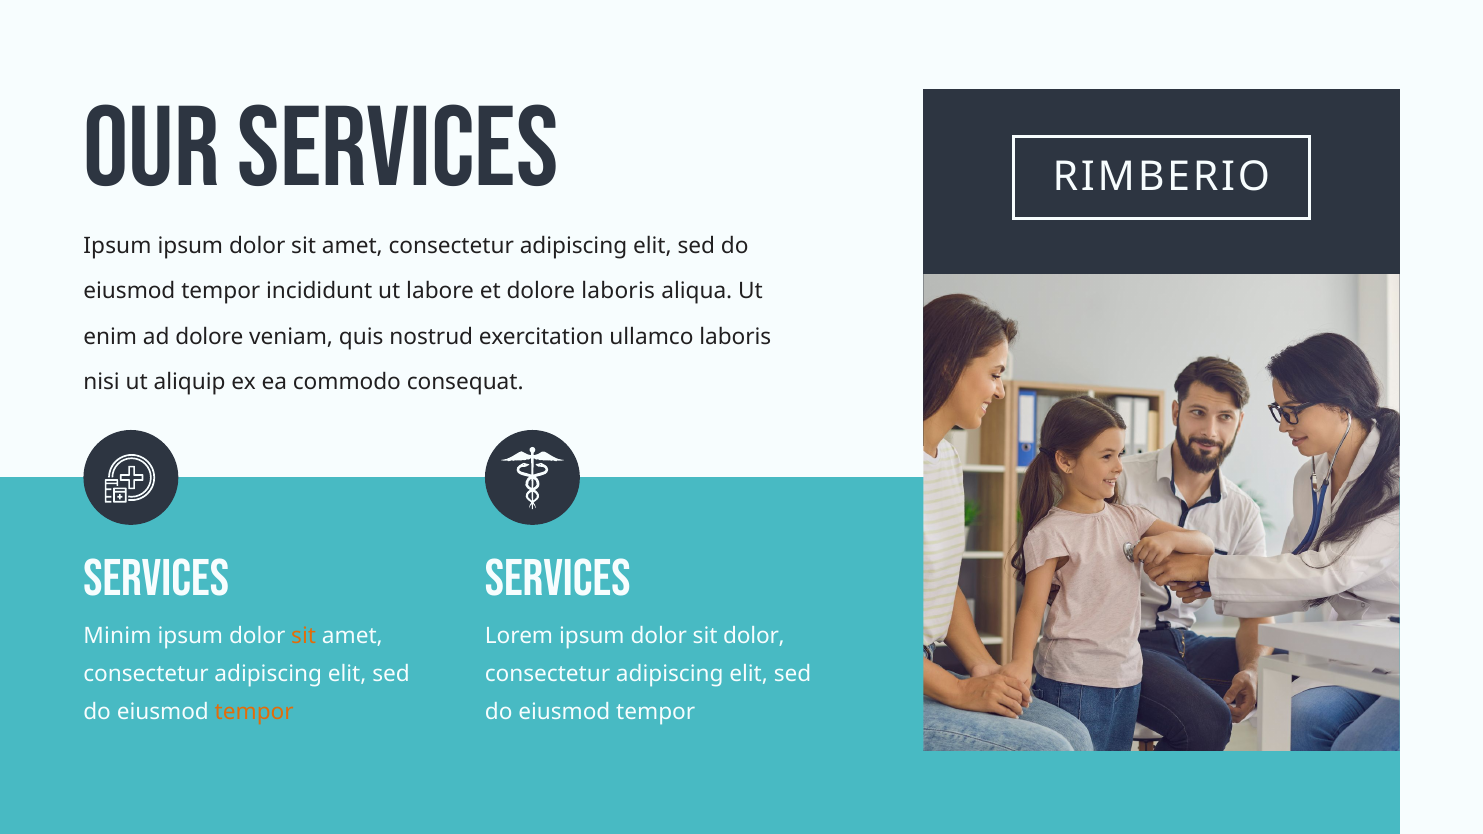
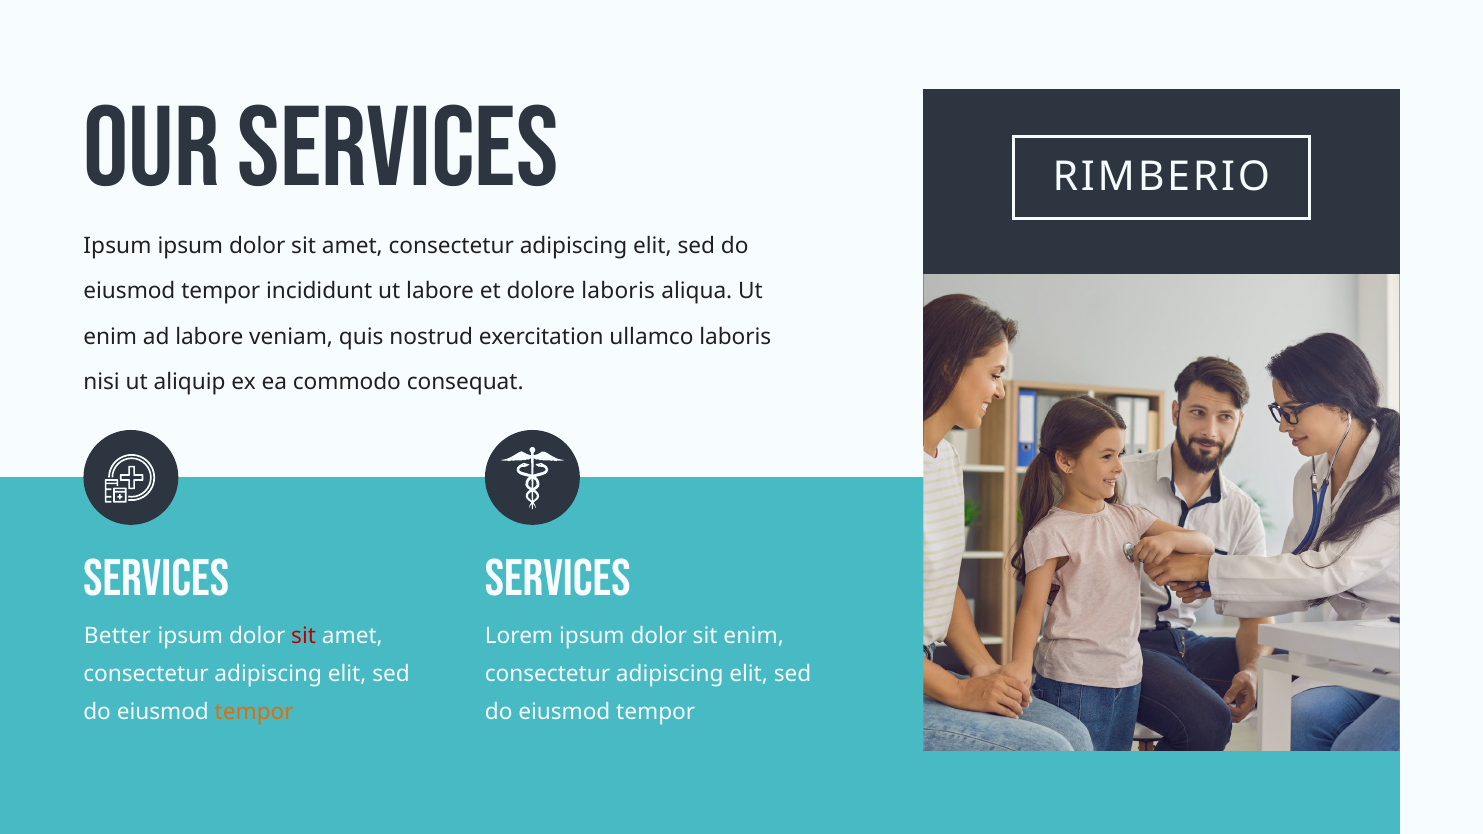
ad dolore: dolore -> labore
Minim: Minim -> Better
sit at (304, 636) colour: orange -> red
sit dolor: dolor -> enim
